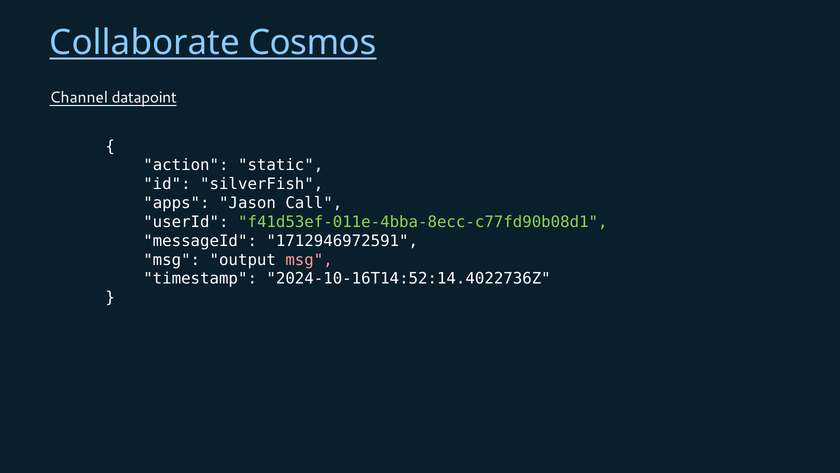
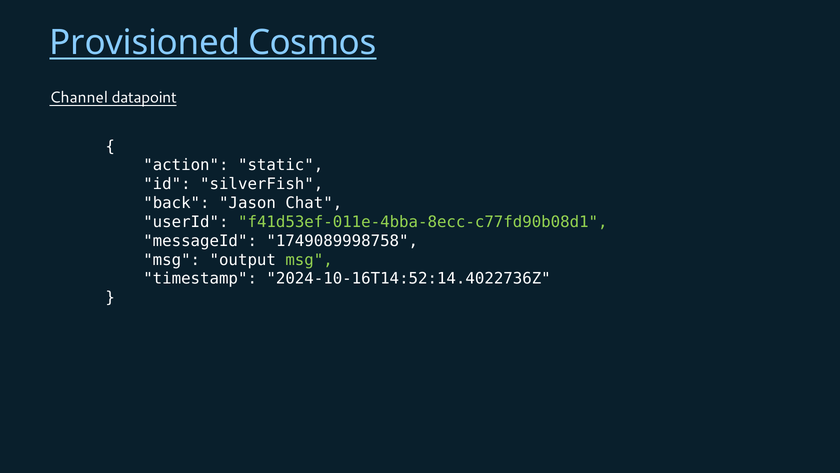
Collaborate: Collaborate -> Provisioned
apps: apps -> back
Call: Call -> Chat
1712946972591: 1712946972591 -> 1749089998758
msg at (309, 260) colour: pink -> light green
